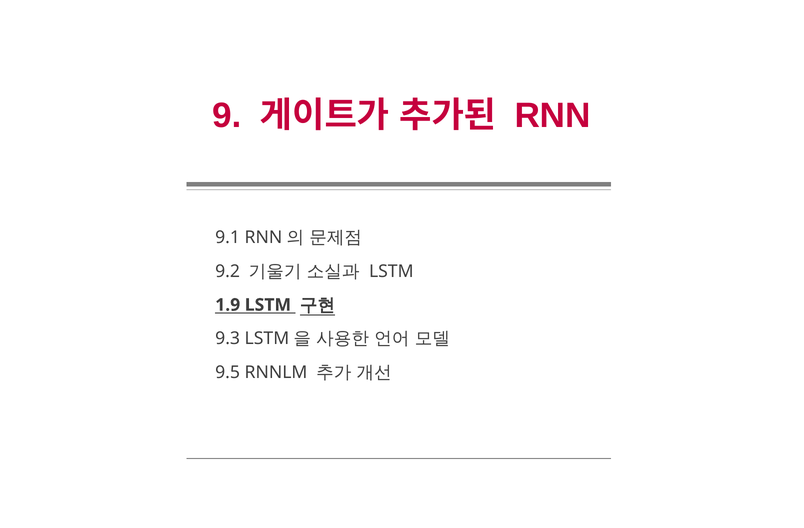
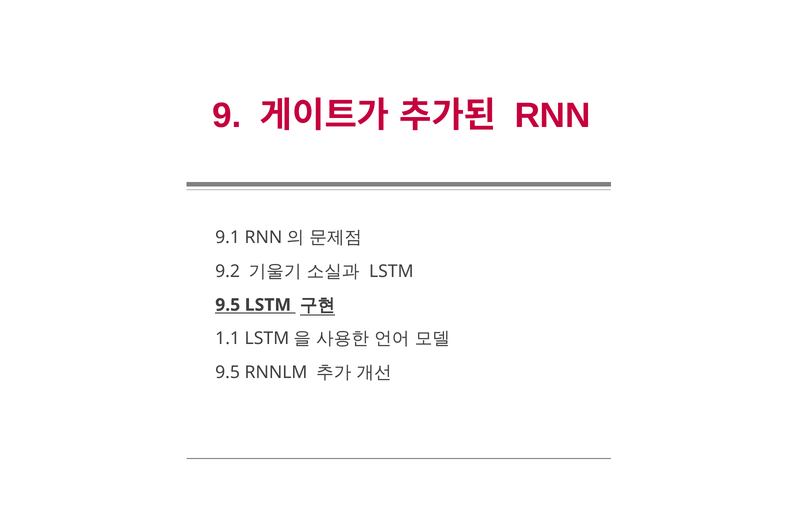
1.9 at (228, 305): 1.9 -> 9.5
9.3: 9.3 -> 1.1
